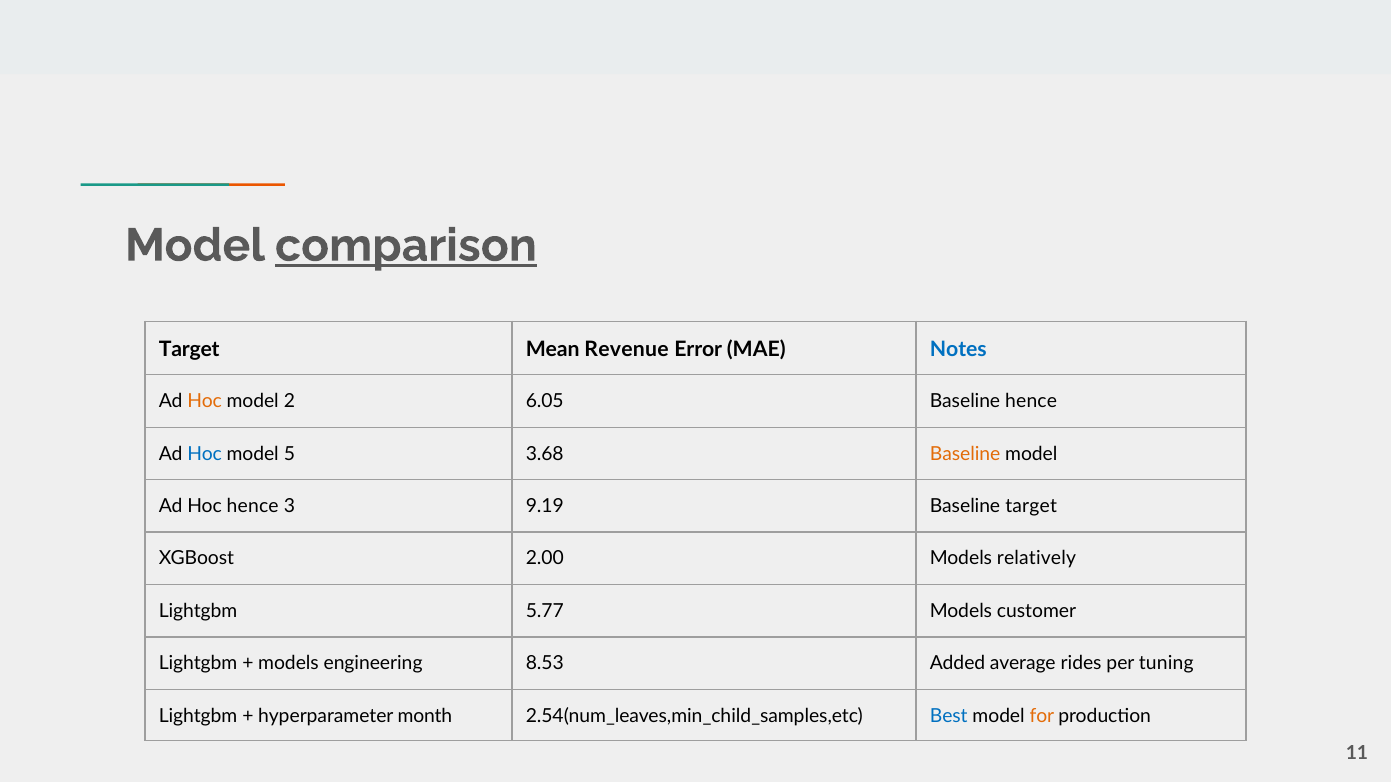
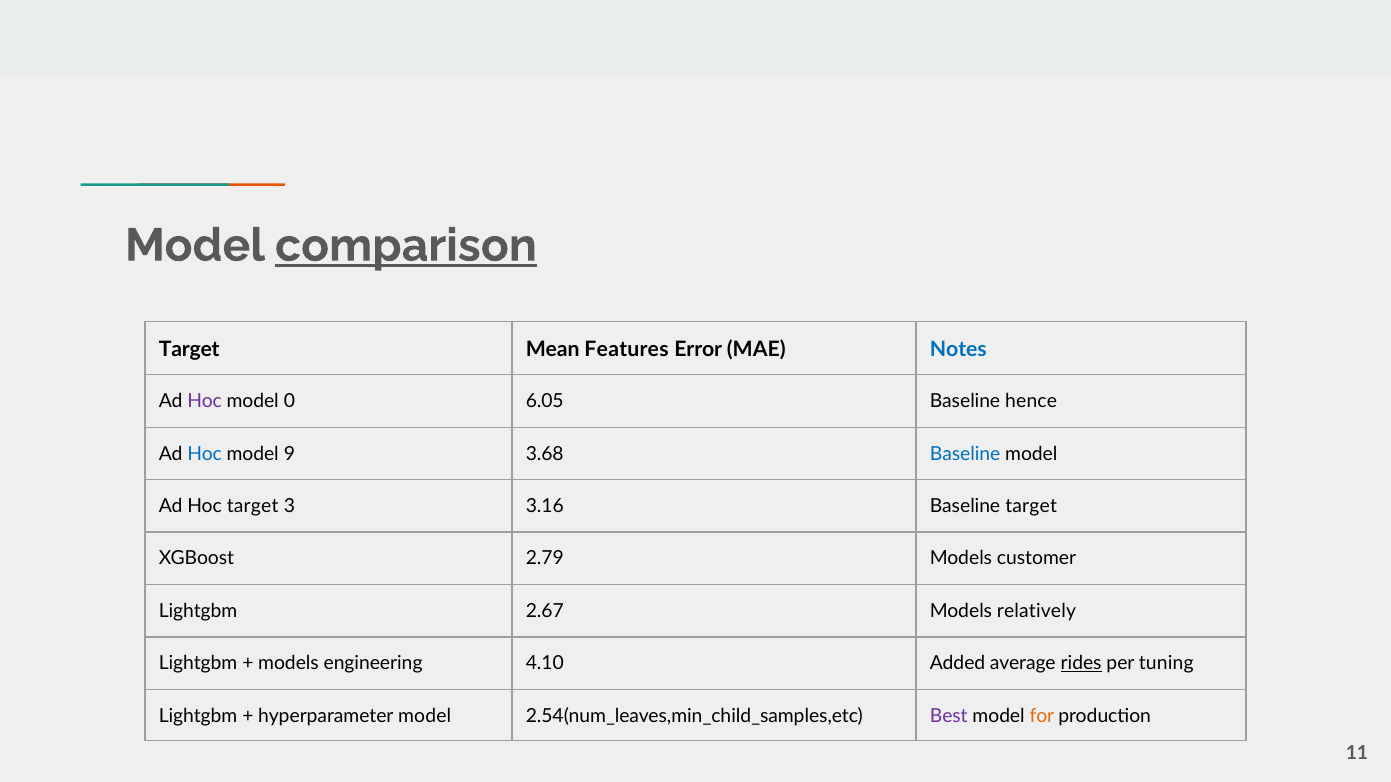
Revenue: Revenue -> Features
Hoc at (205, 401) colour: orange -> purple
2: 2 -> 0
5: 5 -> 9
Baseline at (965, 454) colour: orange -> blue
Hoc hence: hence -> target
9.19: 9.19 -> 3.16
2.00: 2.00 -> 2.79
relatively: relatively -> customer
5.77: 5.77 -> 2.67
customer: customer -> relatively
8.53: 8.53 -> 4.10
rides underline: none -> present
hyperparameter month: month -> model
Best colour: blue -> purple
